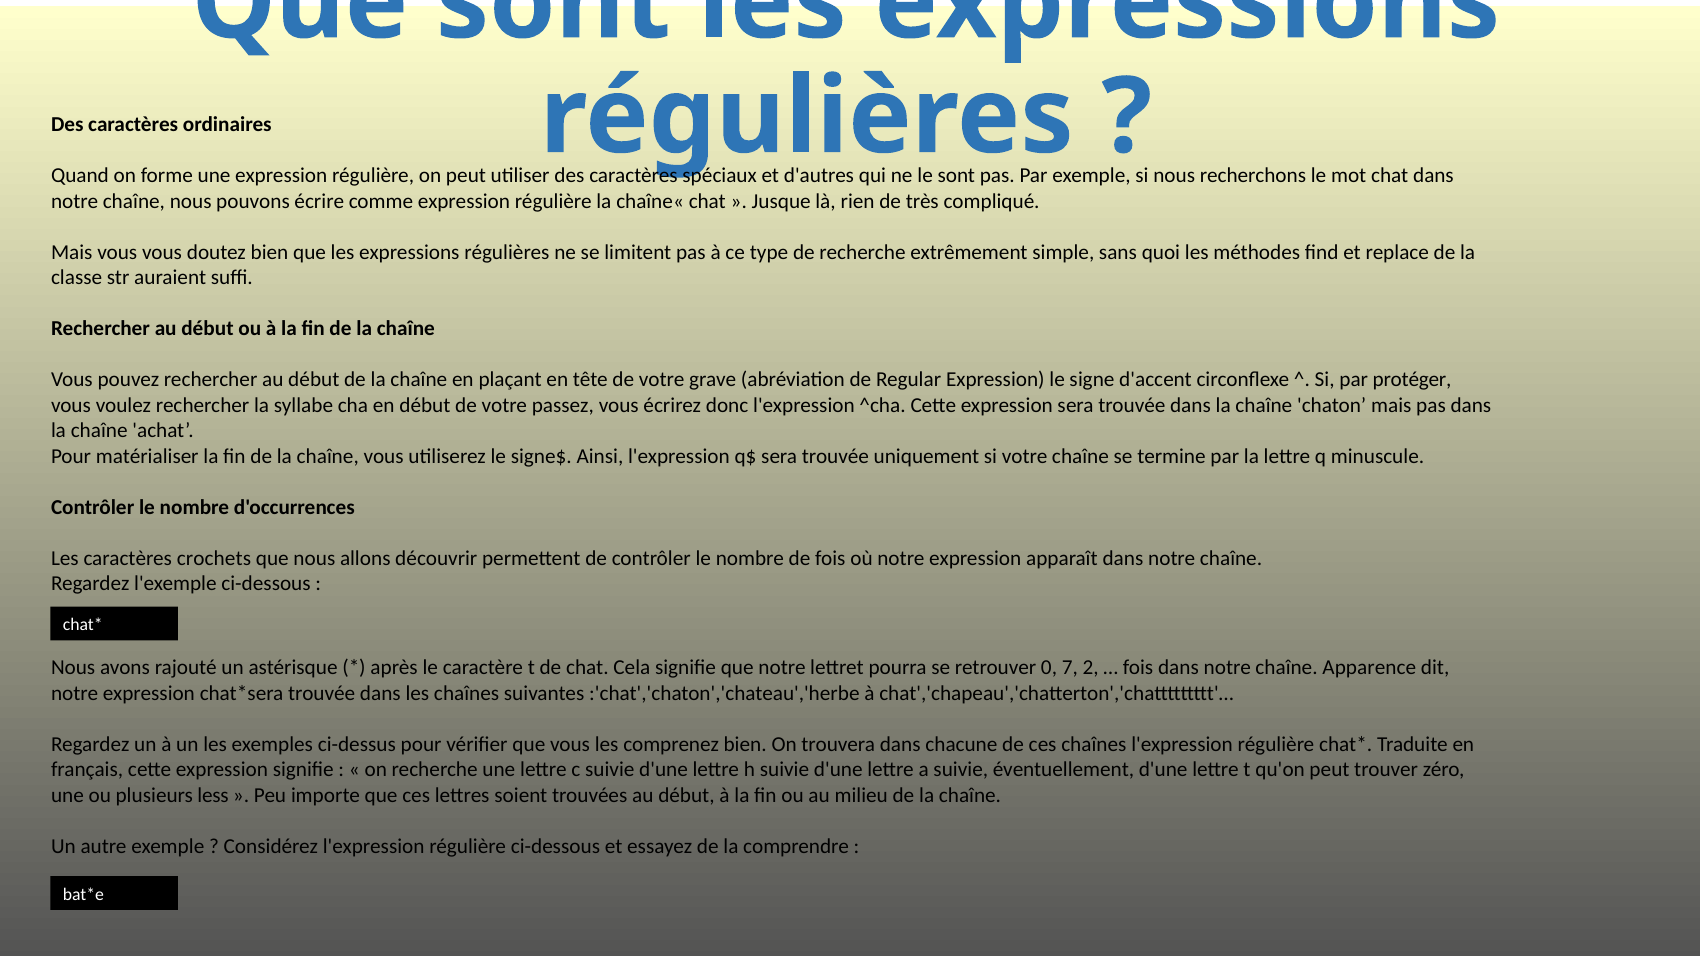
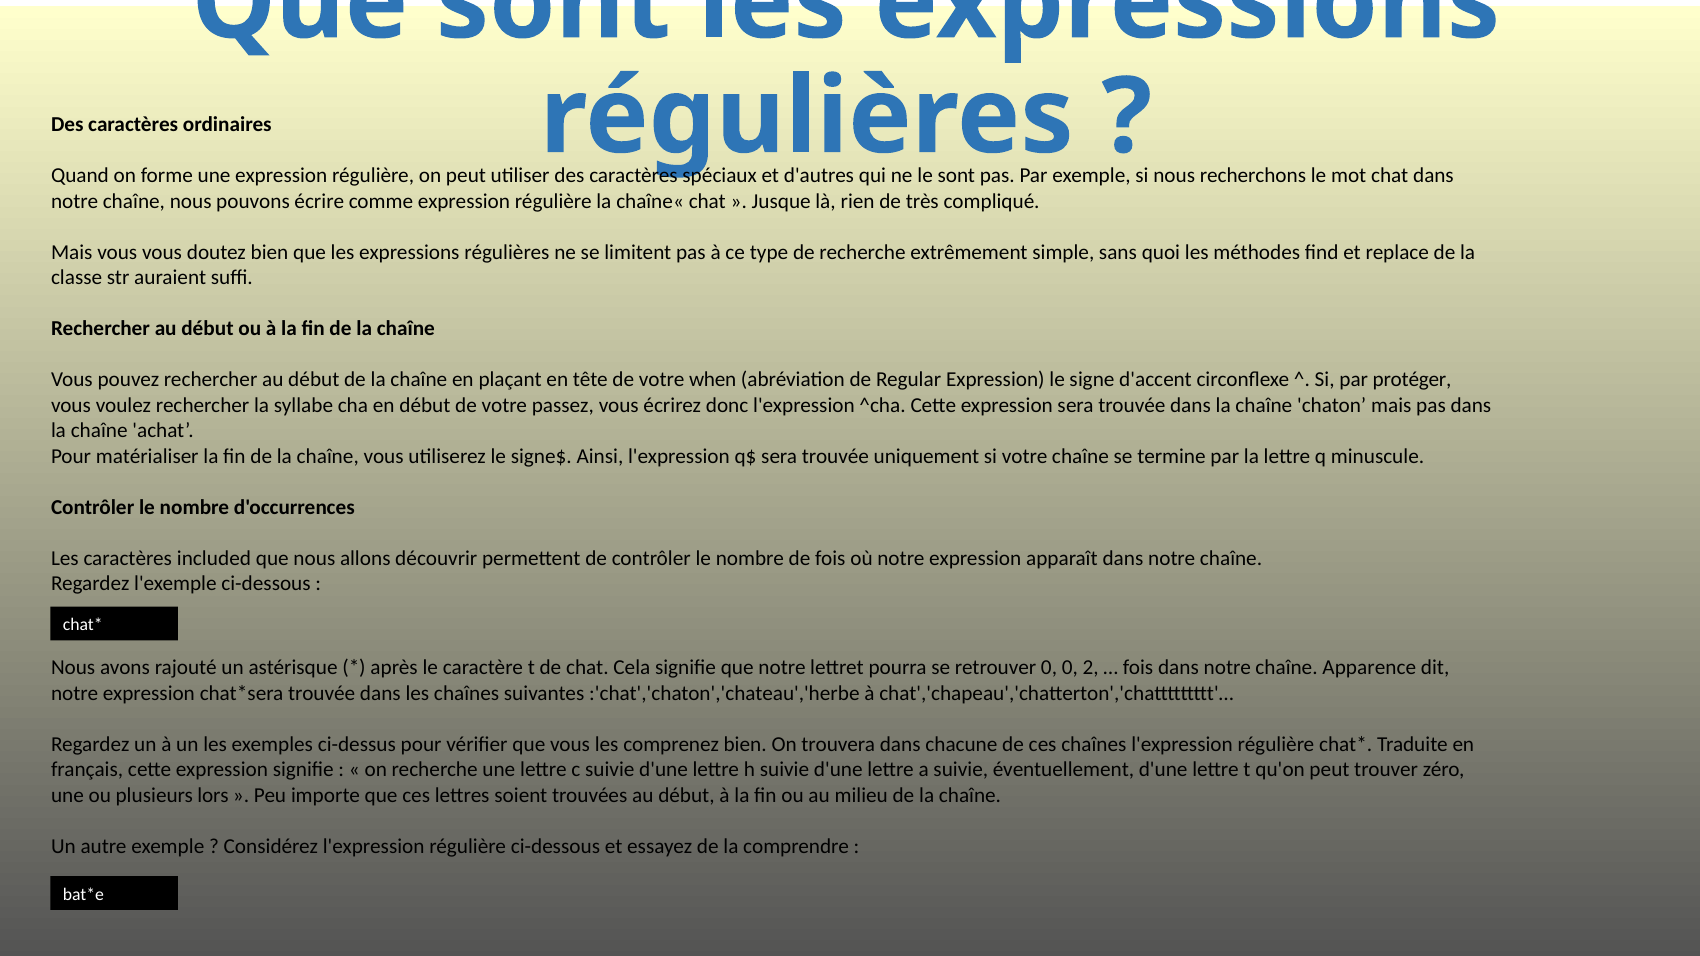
grave: grave -> when
crochets: crochets -> included
0 7: 7 -> 0
less: less -> lors
